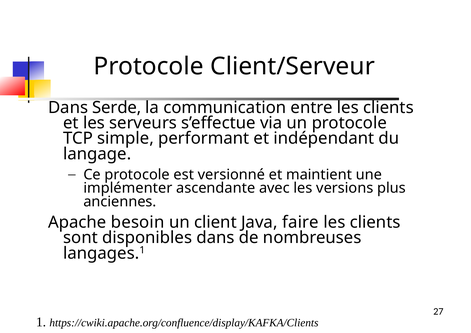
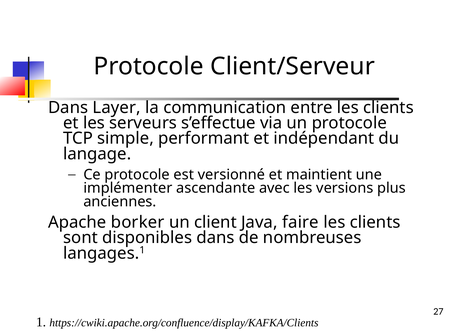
Serde: Serde -> Layer
besoin: besoin -> borker
